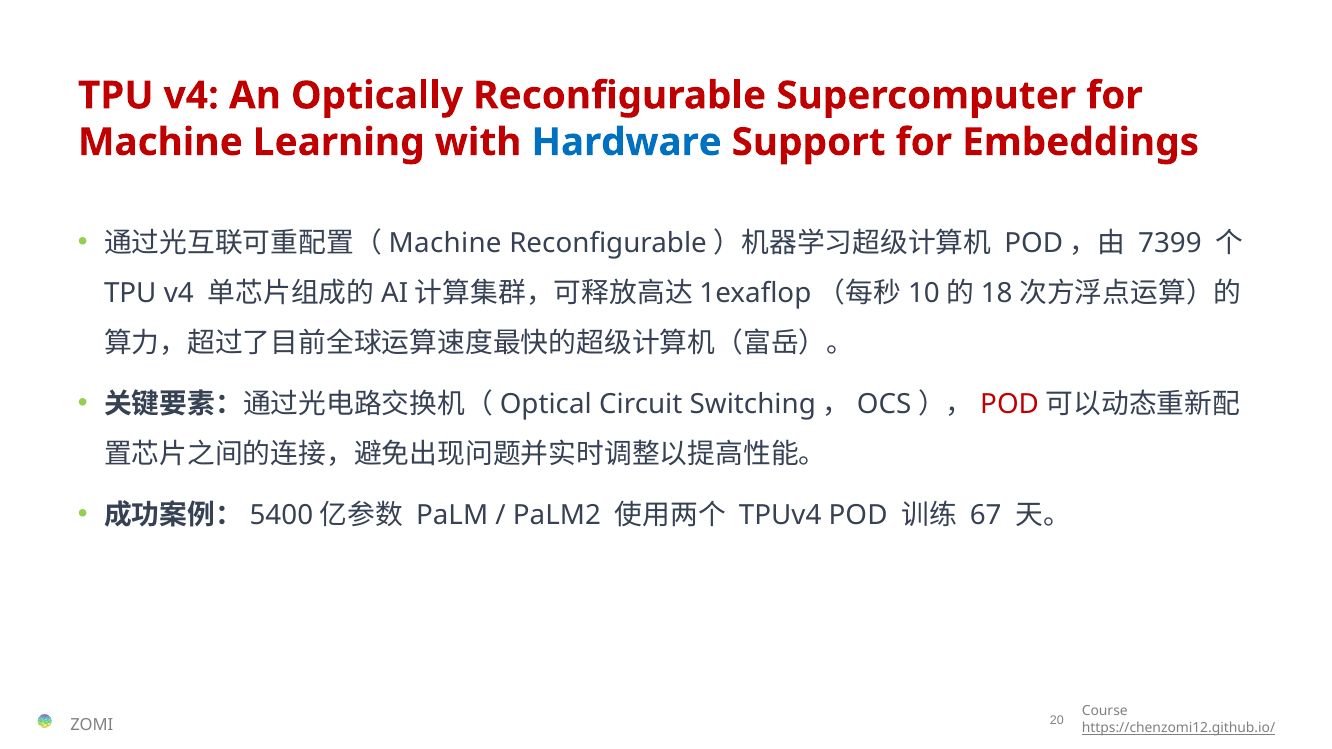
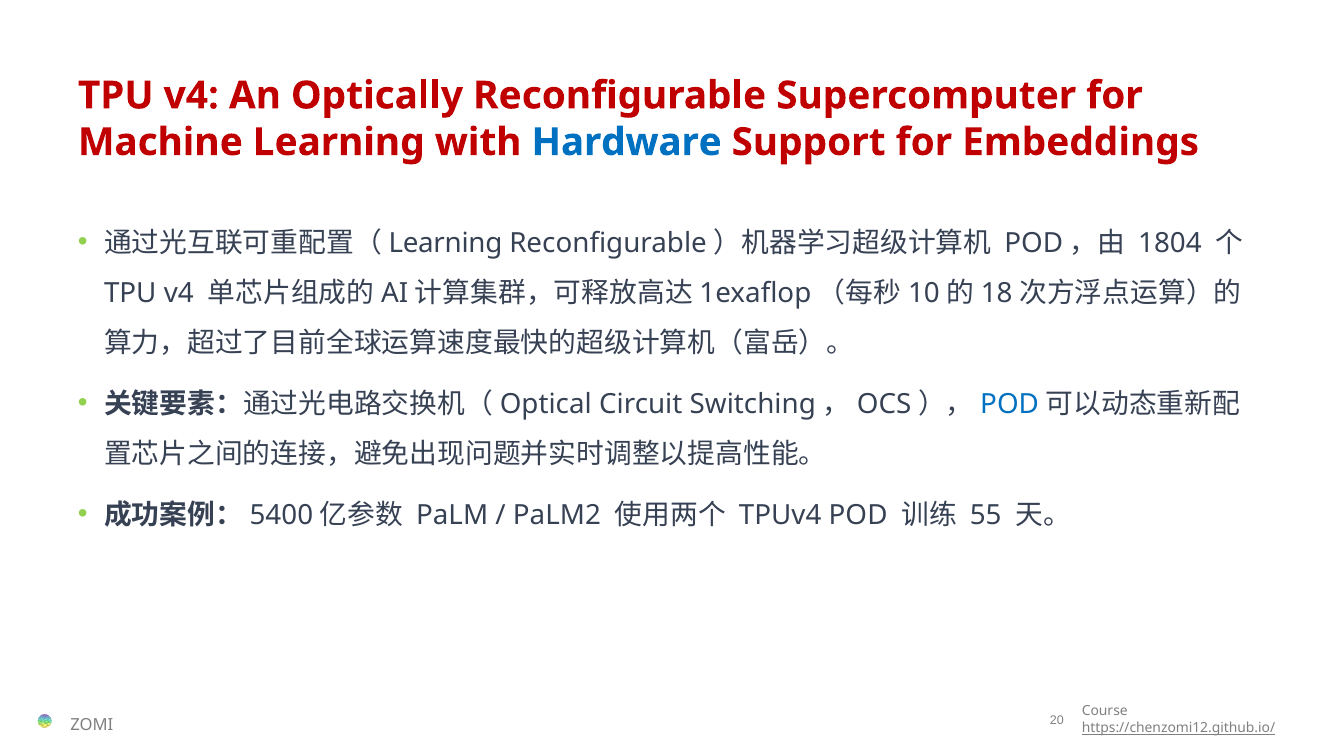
Machine at (445, 243): Machine -> Learning
7399: 7399 -> 1804
POD at (1010, 404) colour: red -> blue
67: 67 -> 55
